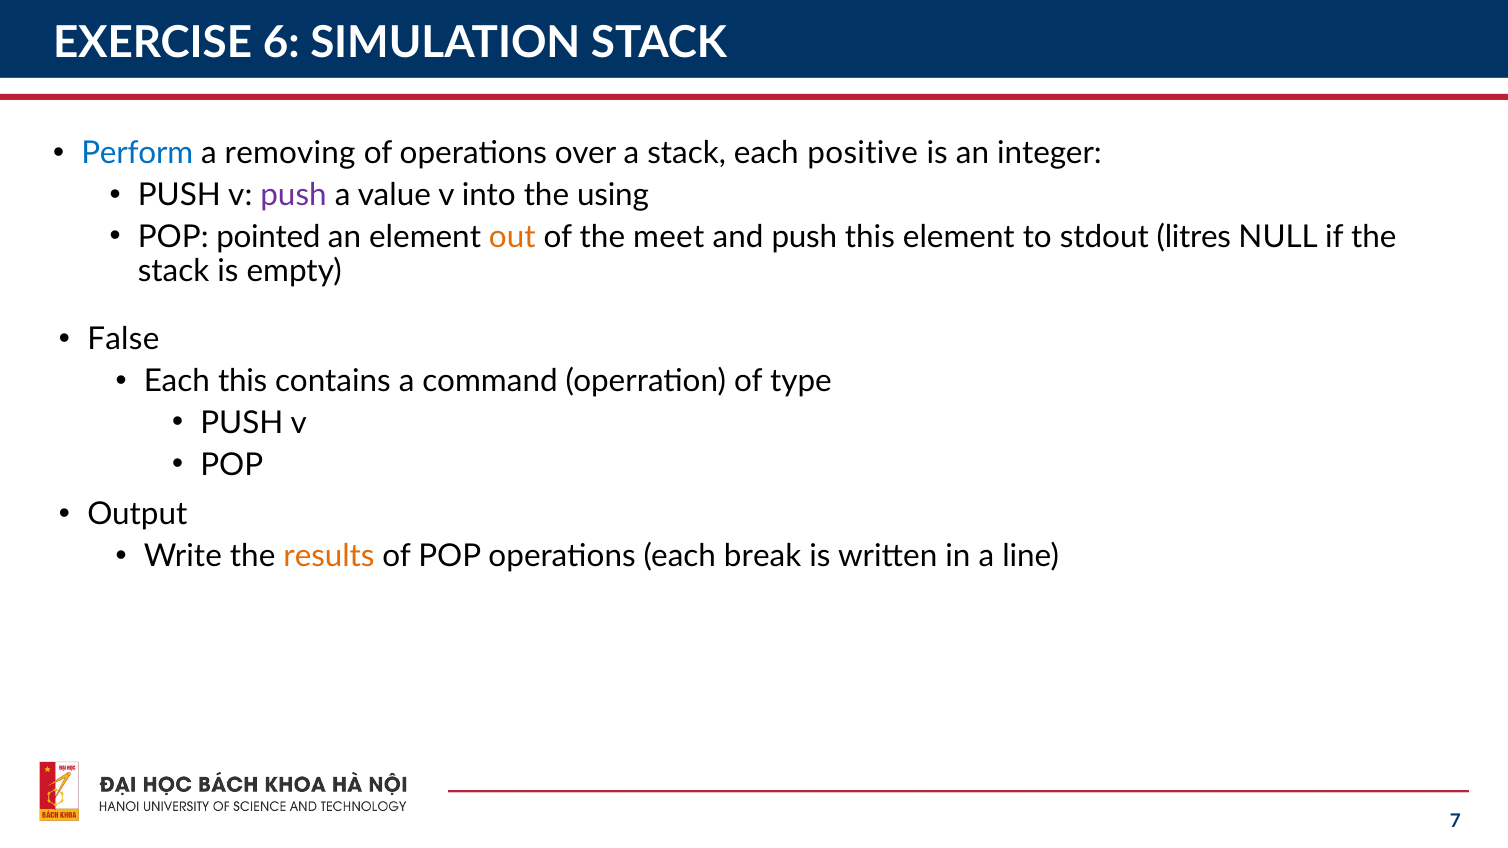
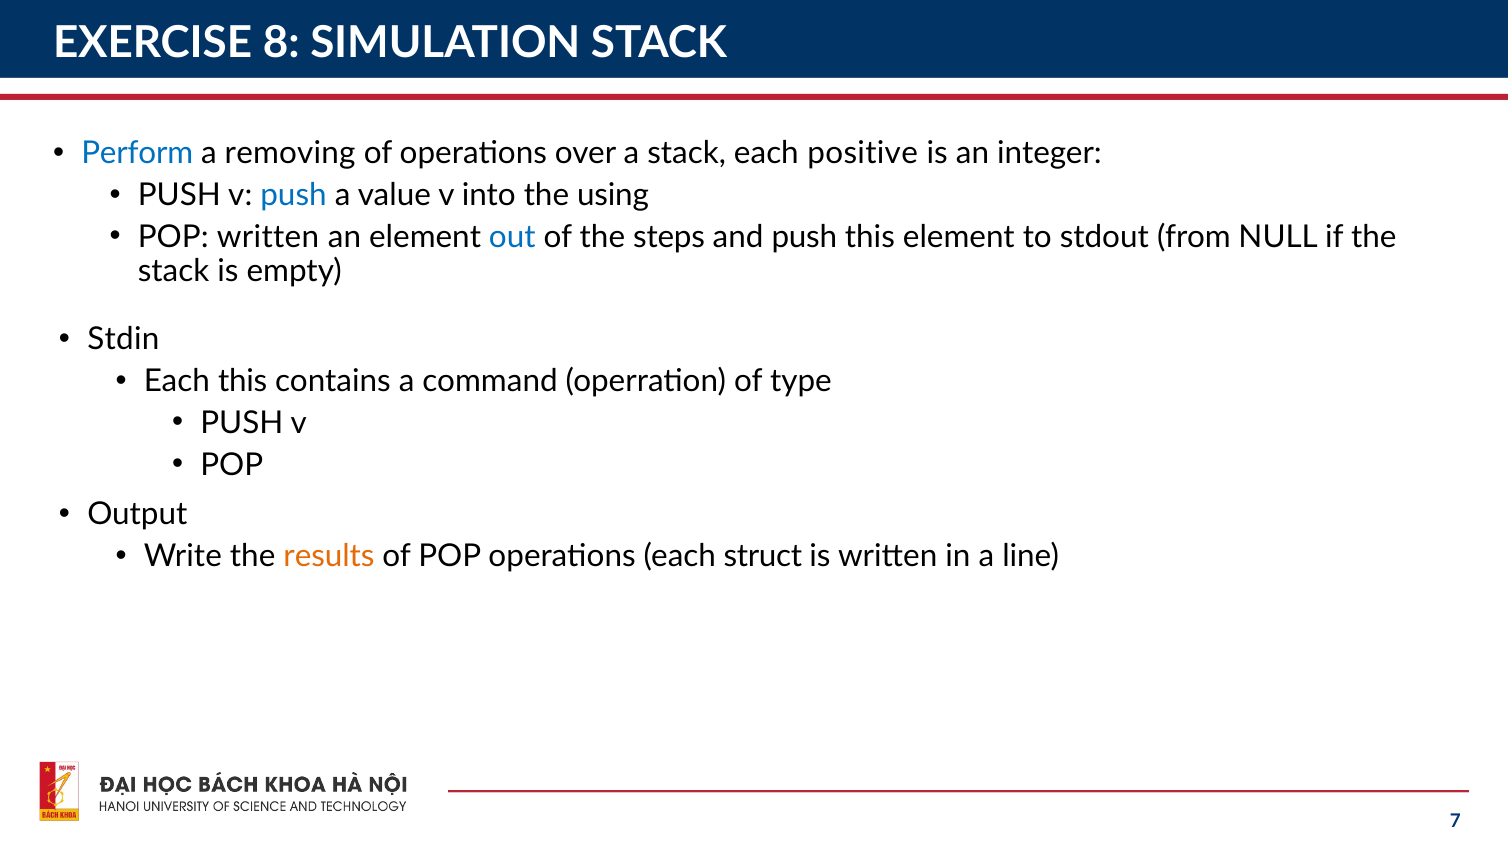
6: 6 -> 8
push at (294, 195) colour: purple -> blue
POP pointed: pointed -> written
out colour: orange -> blue
meet: meet -> steps
litres: litres -> from
False: False -> Stdin
break: break -> struct
